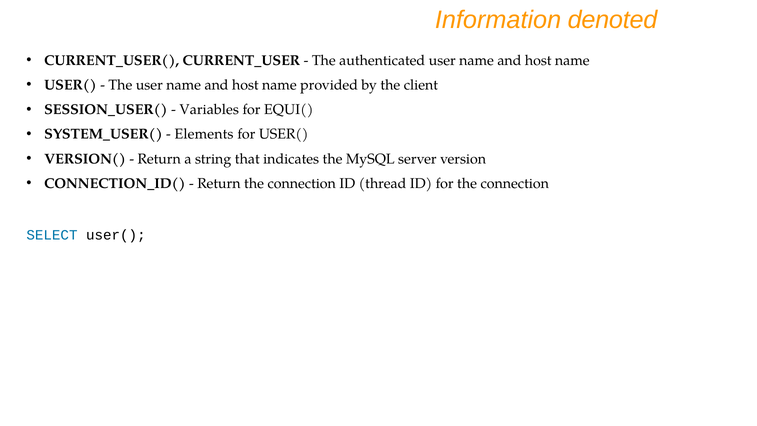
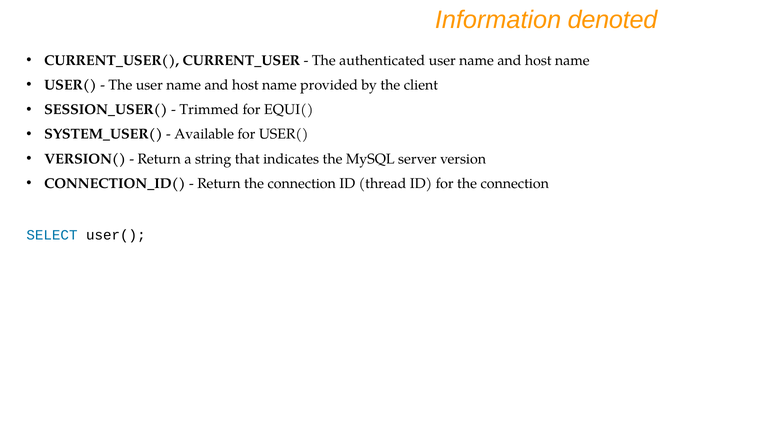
Variables: Variables -> Trimmed
Elements: Elements -> Available
